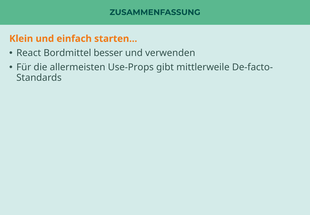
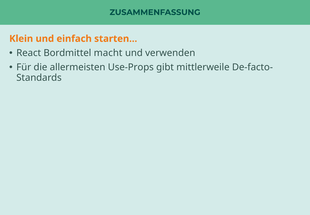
besser: besser -> macht
